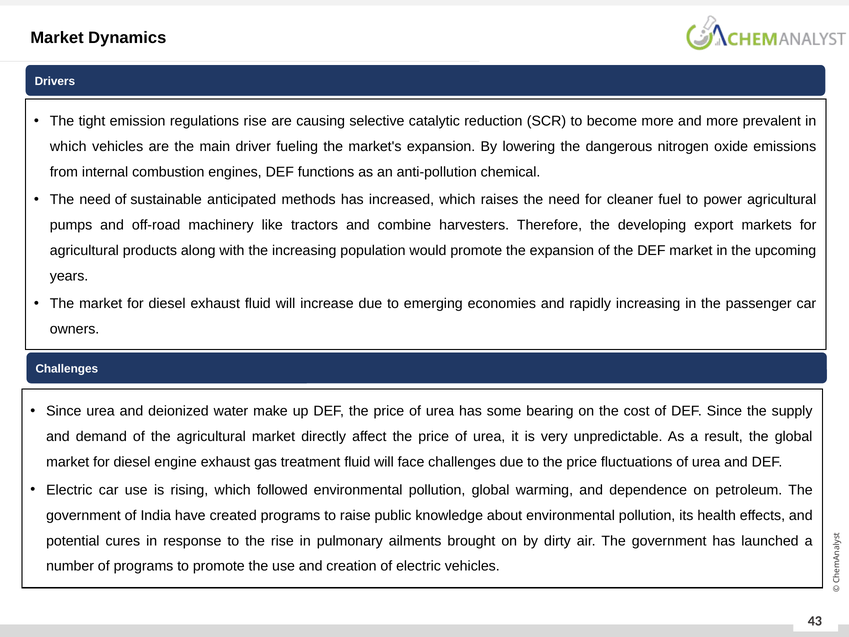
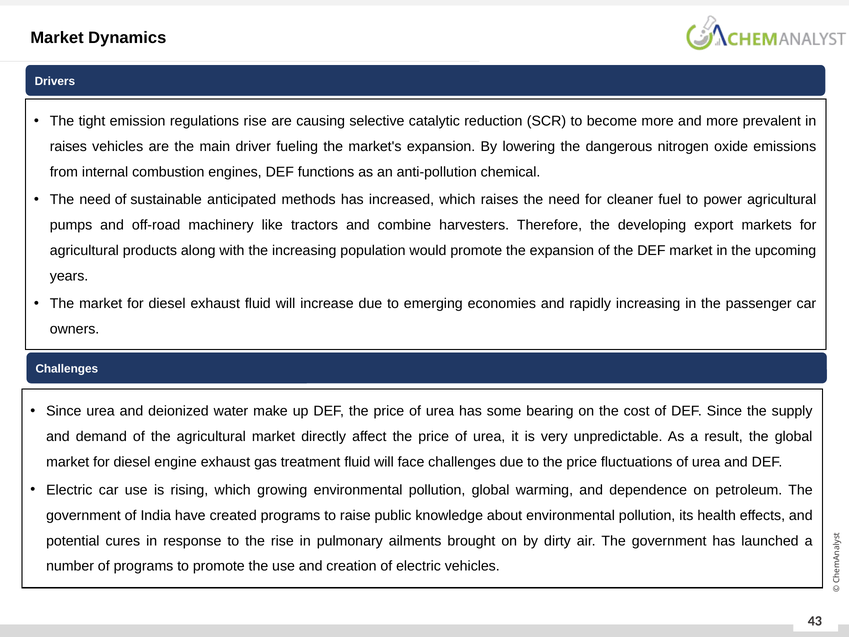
which at (68, 147): which -> raises
followed: followed -> growing
